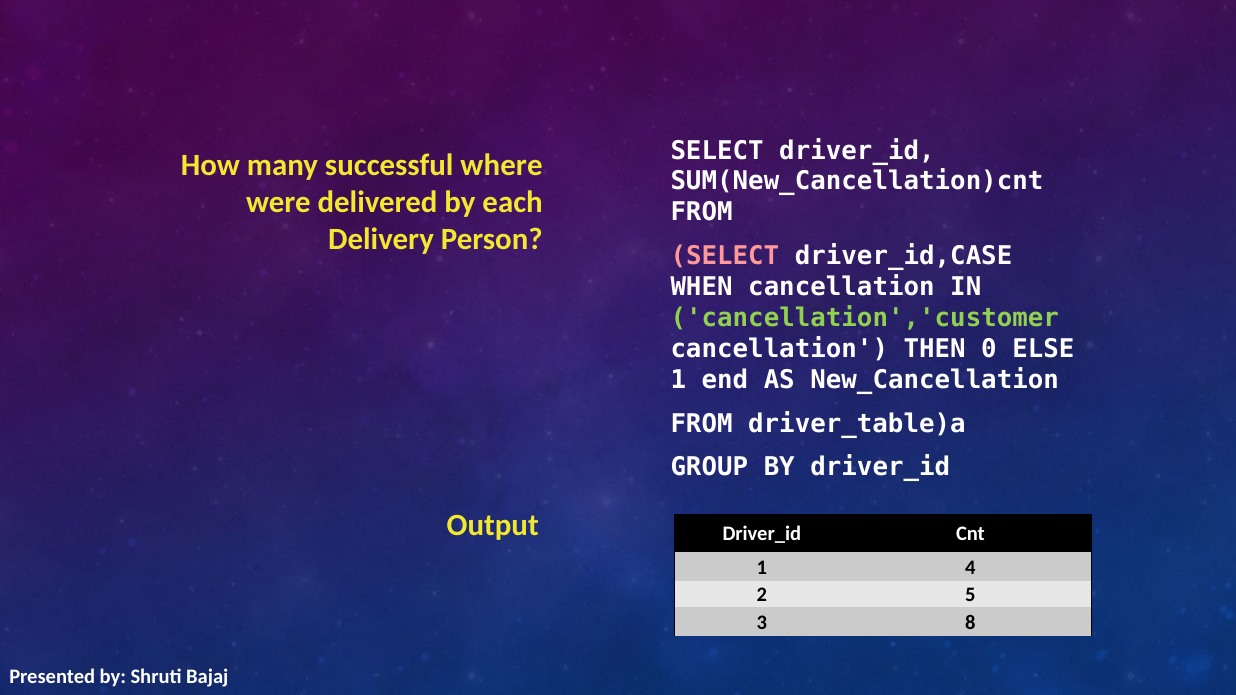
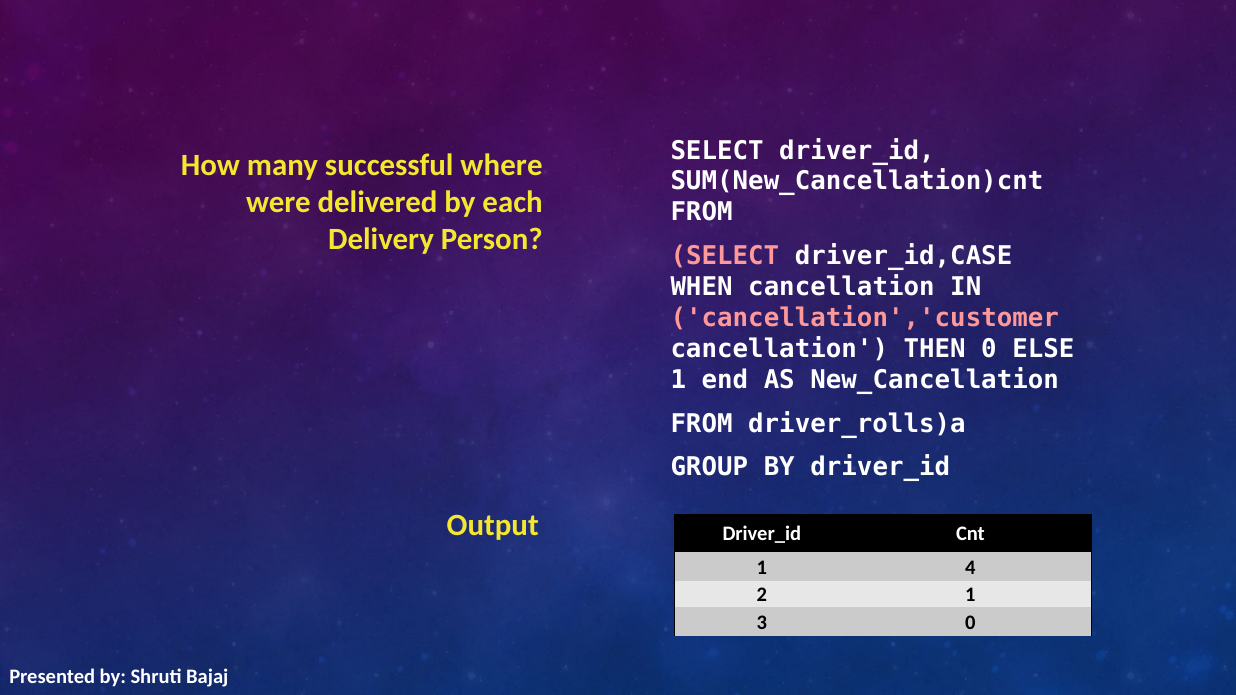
cancellation','customer colour: light green -> pink
driver_table)a: driver_table)a -> driver_rolls)a
5 at (970, 595): 5 -> 1
3 8: 8 -> 0
